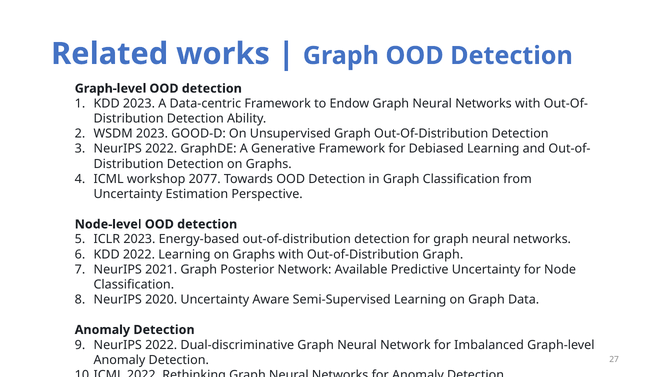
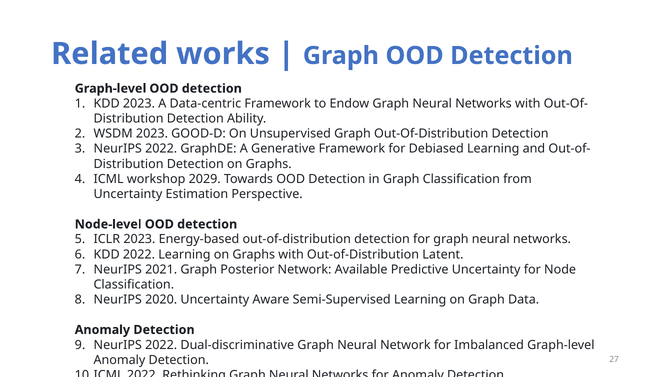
2077: 2077 -> 2029
Out-of-Distribution Graph: Graph -> Latent
